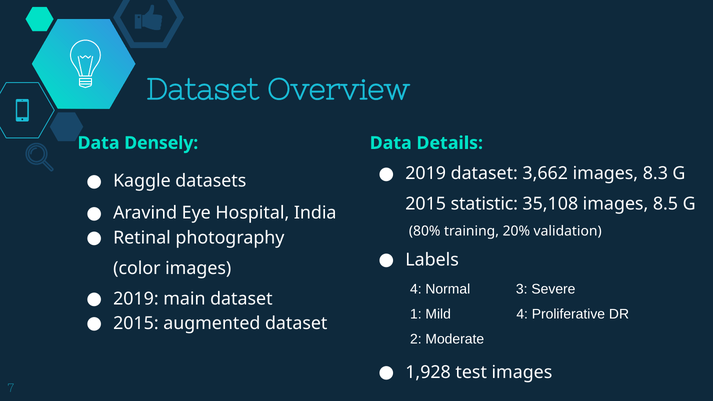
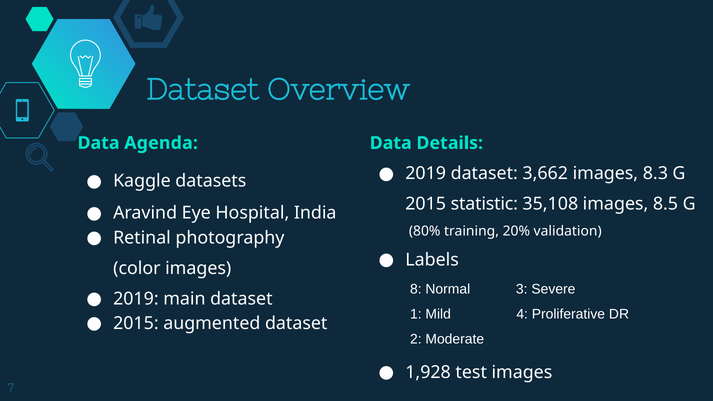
Densely: Densely -> Agenda
4 at (416, 289): 4 -> 8
